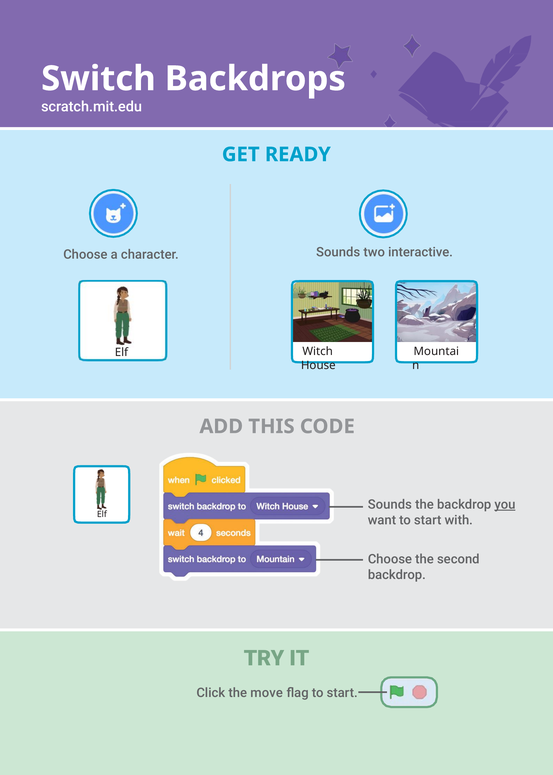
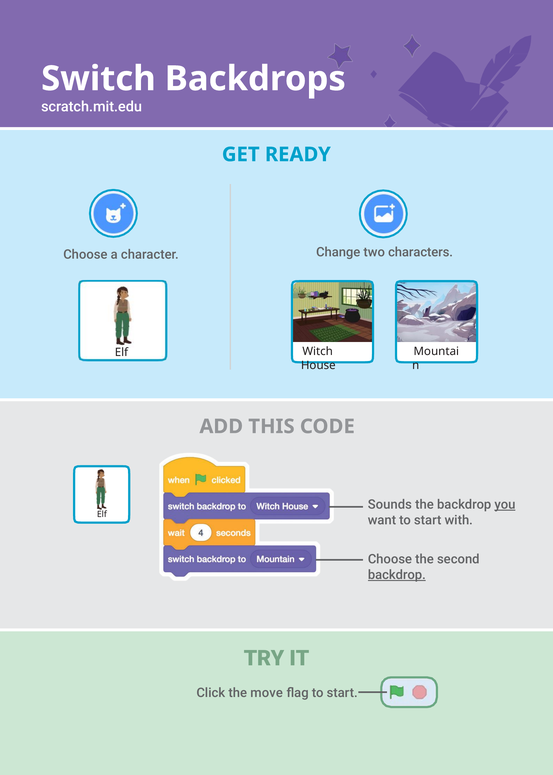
Sounds at (338, 252): Sounds -> Change
interactive: interactive -> characters
backdrop at (397, 574) underline: none -> present
